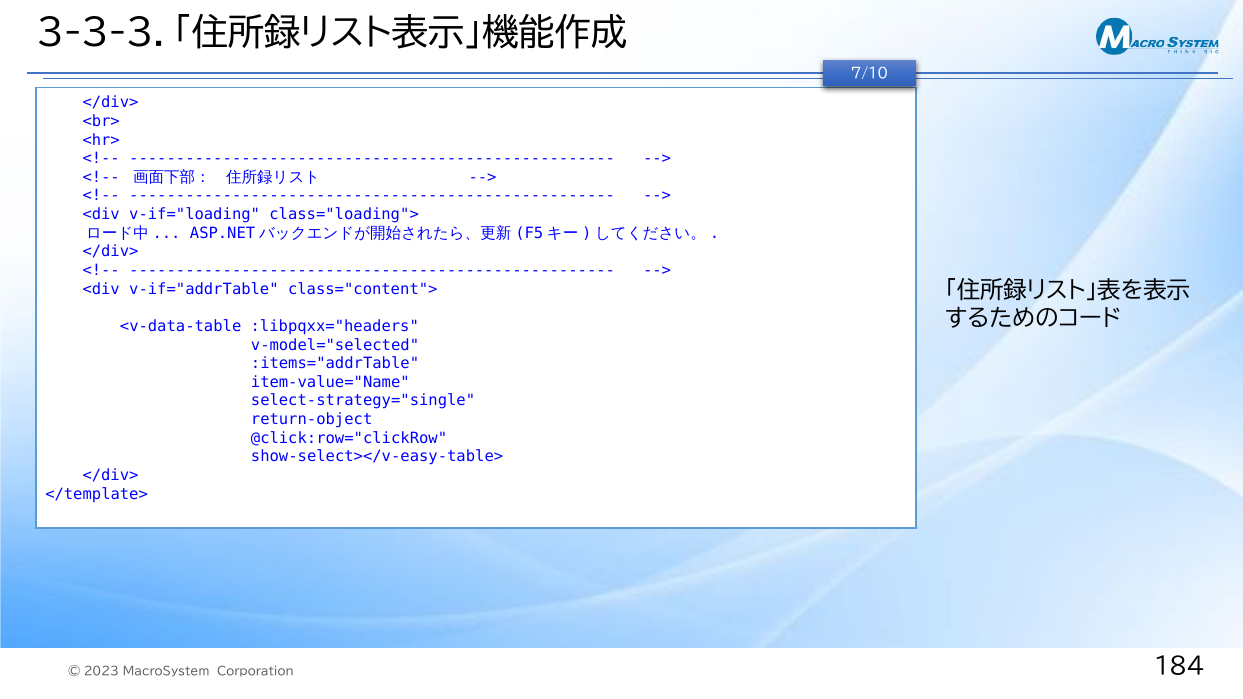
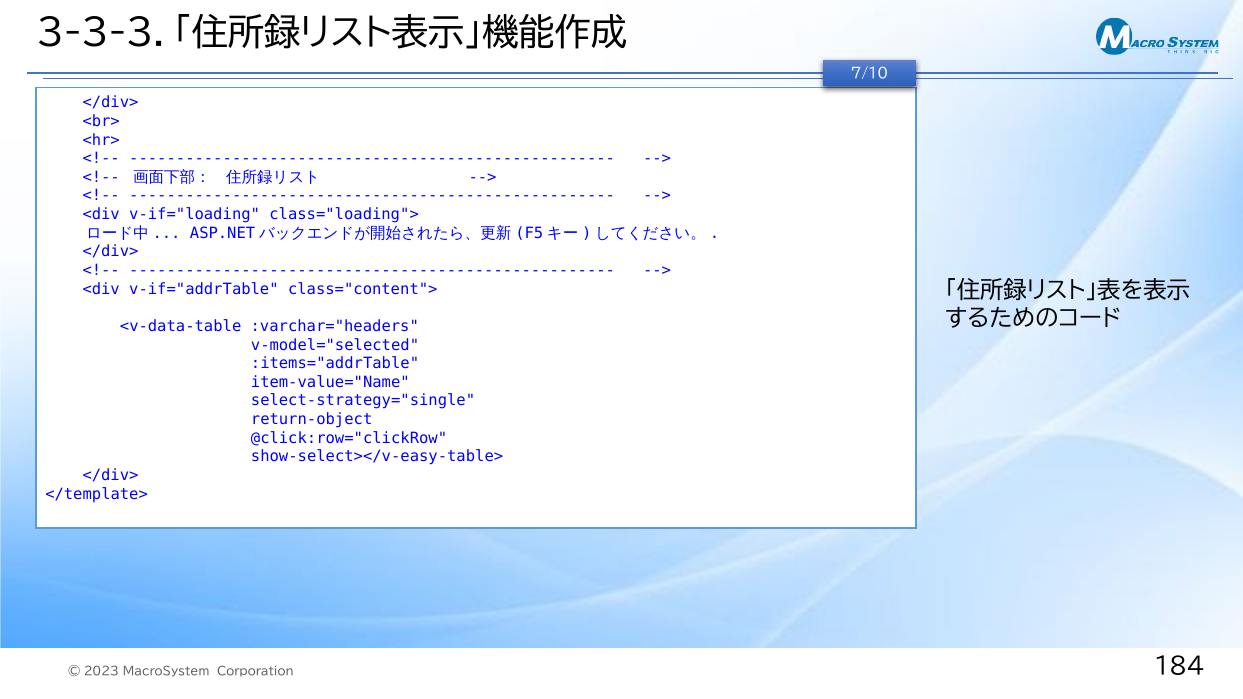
:libpqxx="headers: :libpqxx="headers -> :varchar="headers
